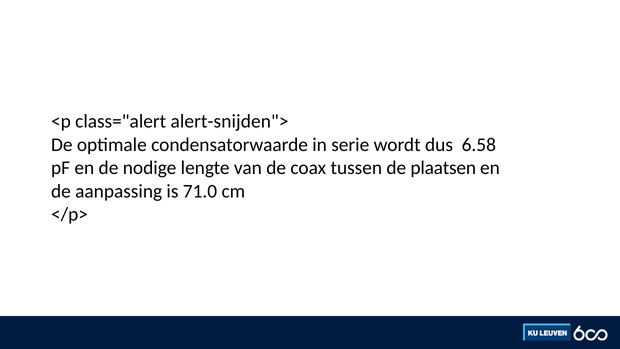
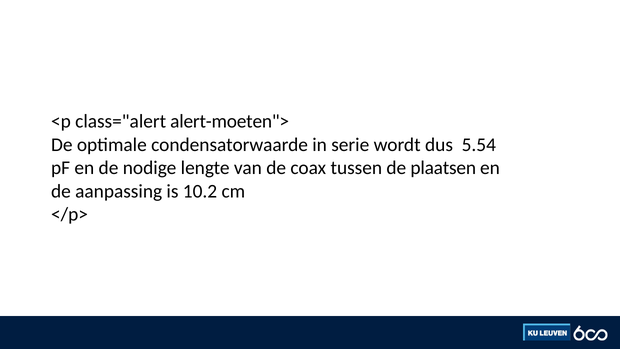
alert-snijden">: alert-snijden"> -> alert-moeten">
6.58: 6.58 -> 5.54
71.0: 71.0 -> 10.2
